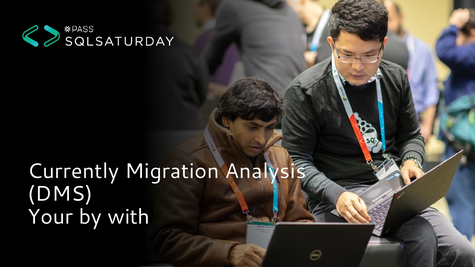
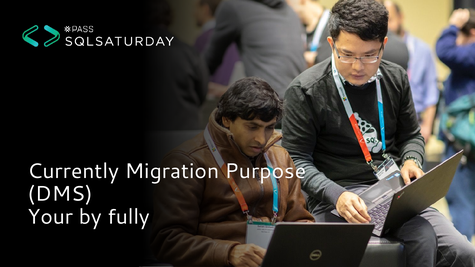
Analysis: Analysis -> Purpose
with: with -> fully
